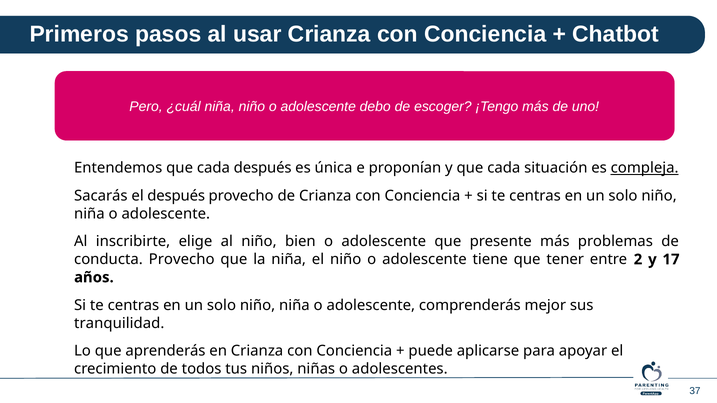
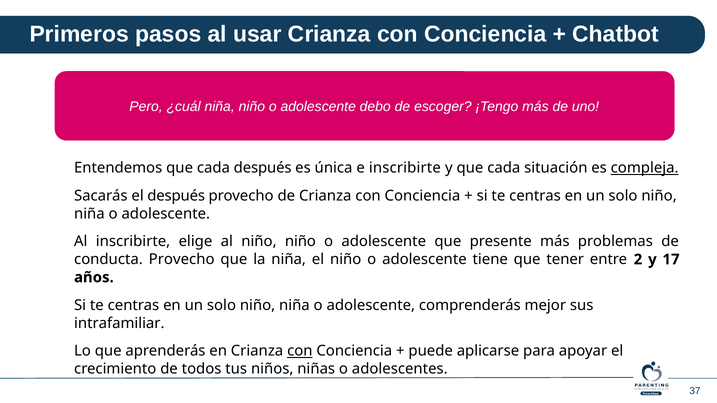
e proponían: proponían -> inscribirte
niño bien: bien -> niño
tranquilidad: tranquilidad -> intrafamiliar
con at (300, 351) underline: none -> present
